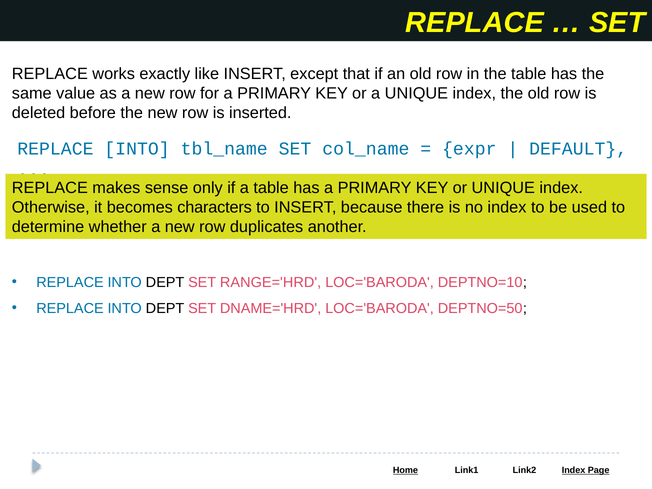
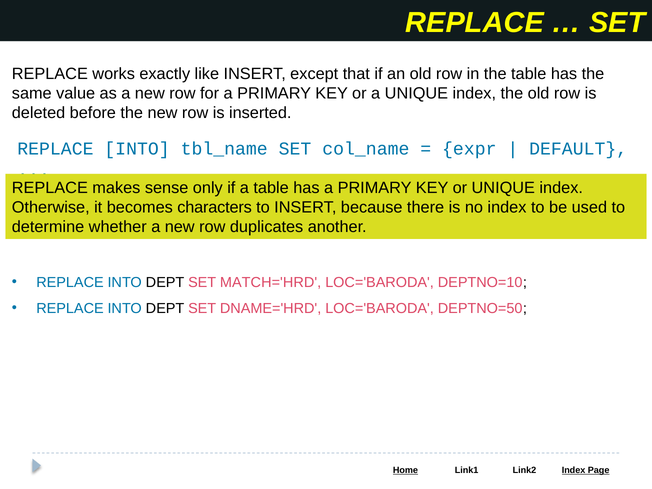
RANGE='HRD: RANGE='HRD -> MATCH='HRD
